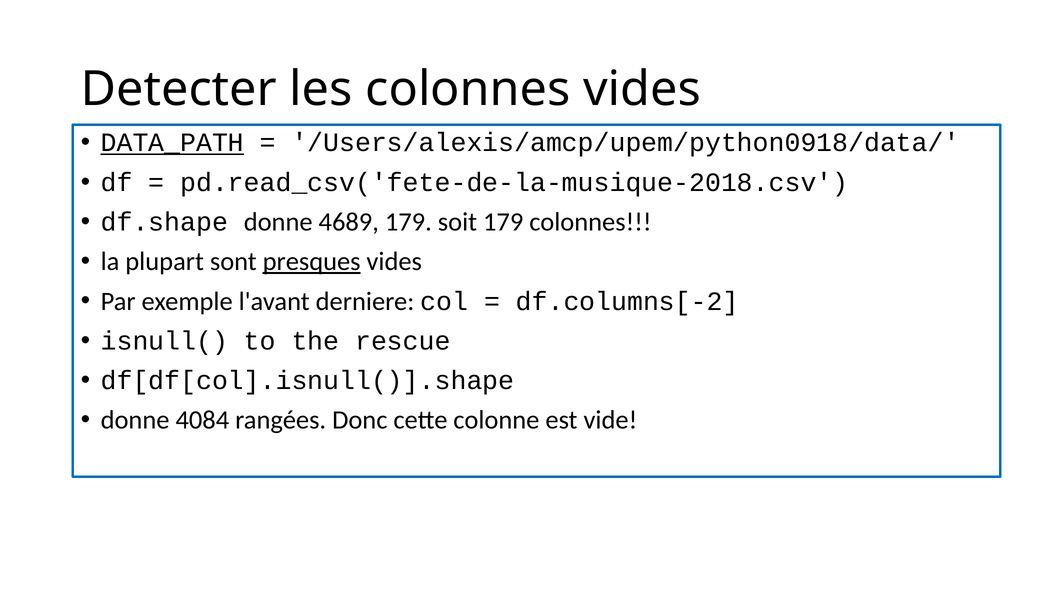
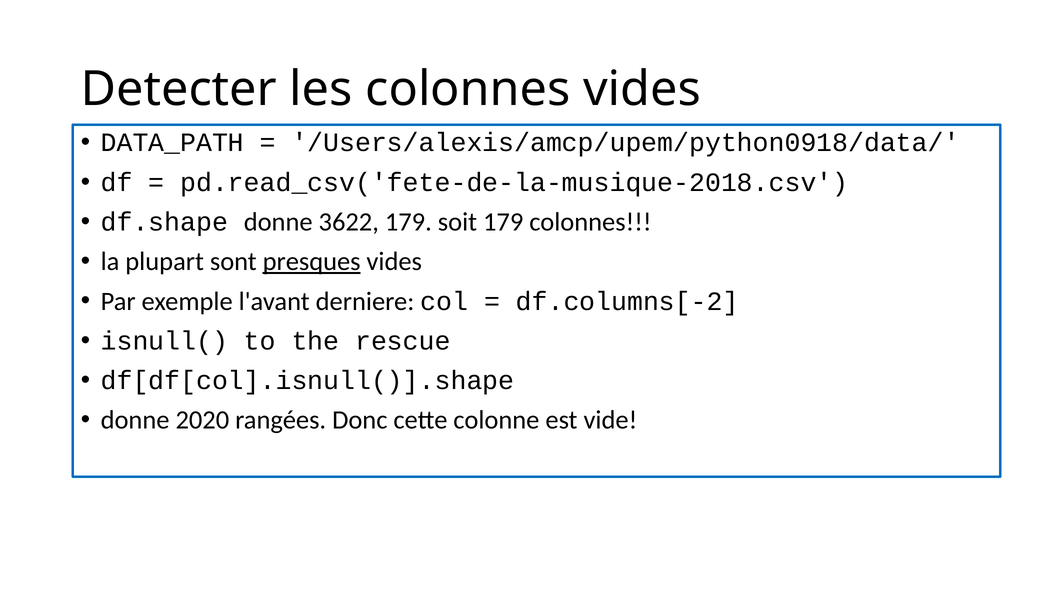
DATA_PATH underline: present -> none
4689: 4689 -> 3622
4084: 4084 -> 2020
